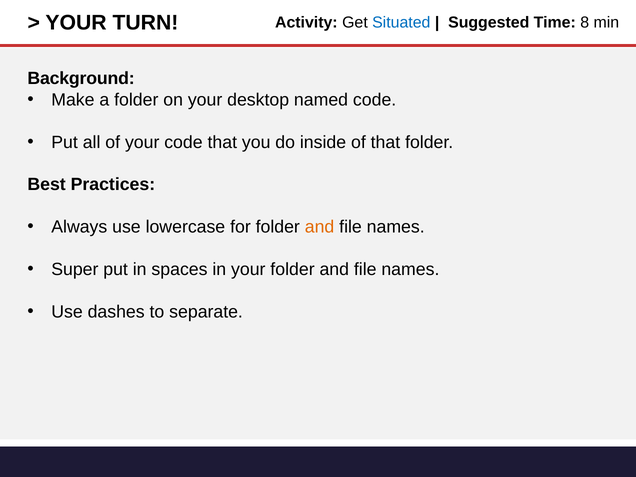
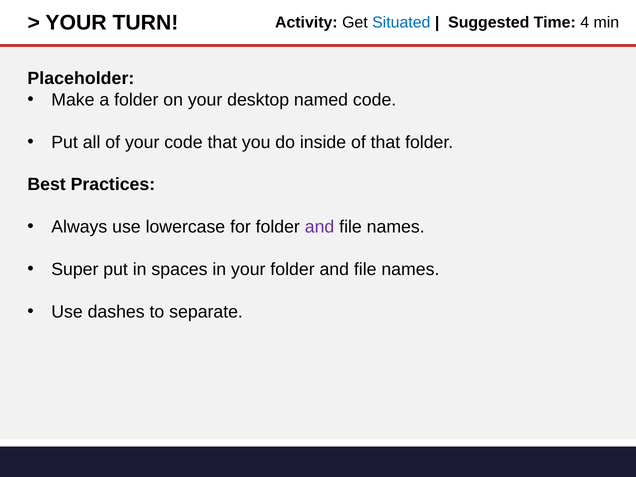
8: 8 -> 4
Background: Background -> Placeholder
and at (320, 227) colour: orange -> purple
